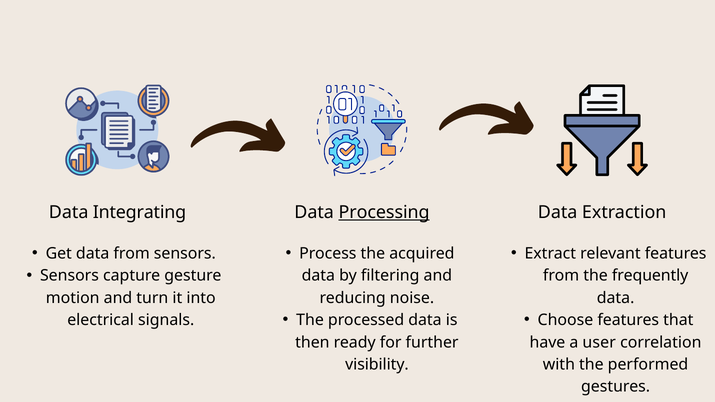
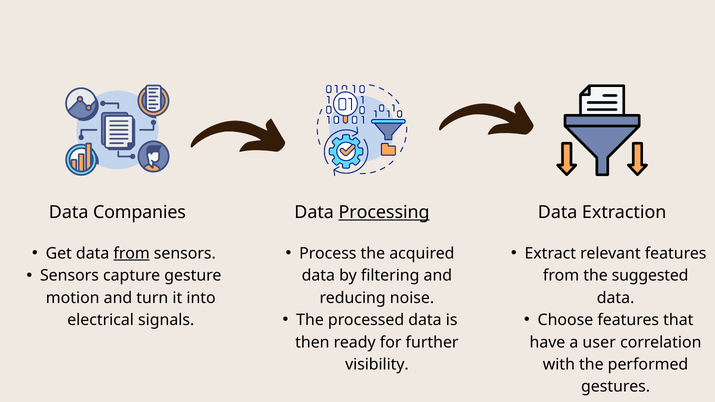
Integrating: Integrating -> Companies
from at (132, 254) underline: none -> present
frequently: frequently -> suggested
